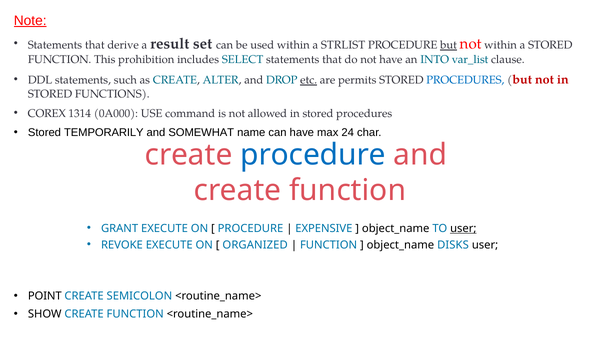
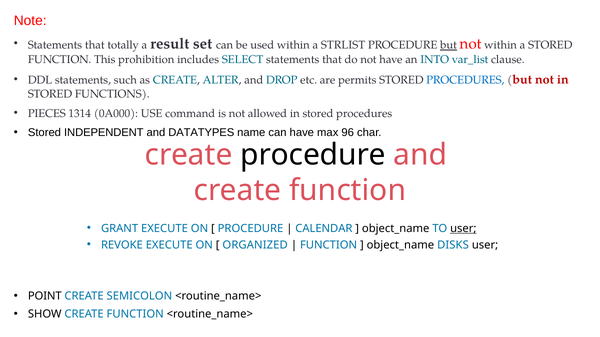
Note underline: present -> none
derive: derive -> totally
etc underline: present -> none
COREX: COREX -> PIECES
TEMPORARILY: TEMPORARILY -> INDEPENDENT
SOMEWHAT: SOMEWHAT -> DATATYPES
24: 24 -> 96
procedure at (313, 155) colour: blue -> black
EXPENSIVE: EXPENSIVE -> CALENDAR
